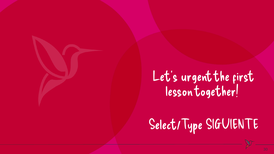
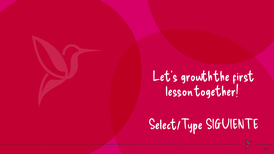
urgent: urgent -> growth
